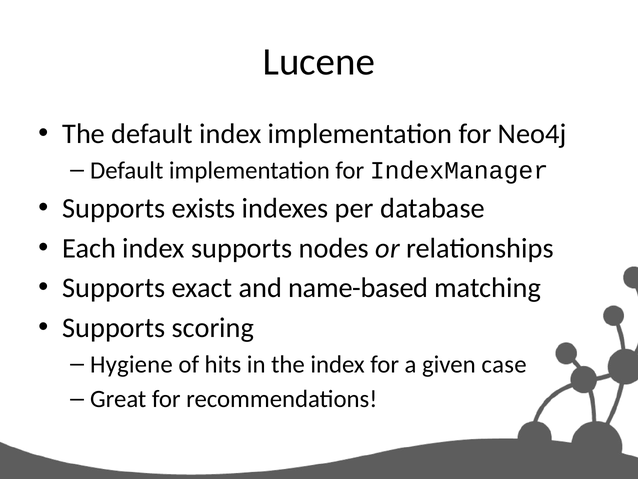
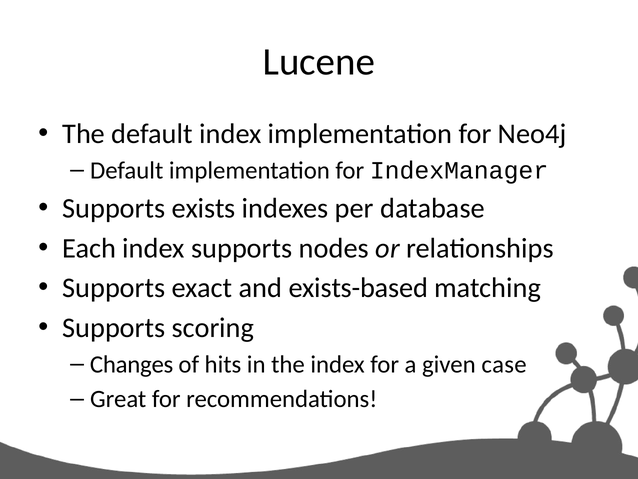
name-based: name-based -> exists-based
Hygiene: Hygiene -> Changes
